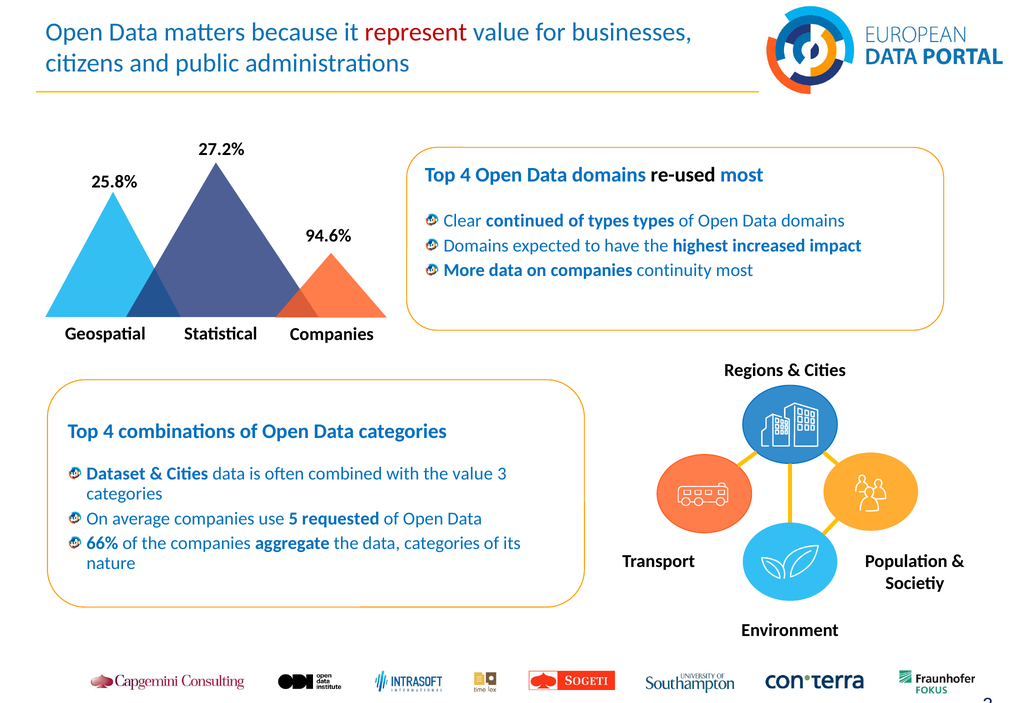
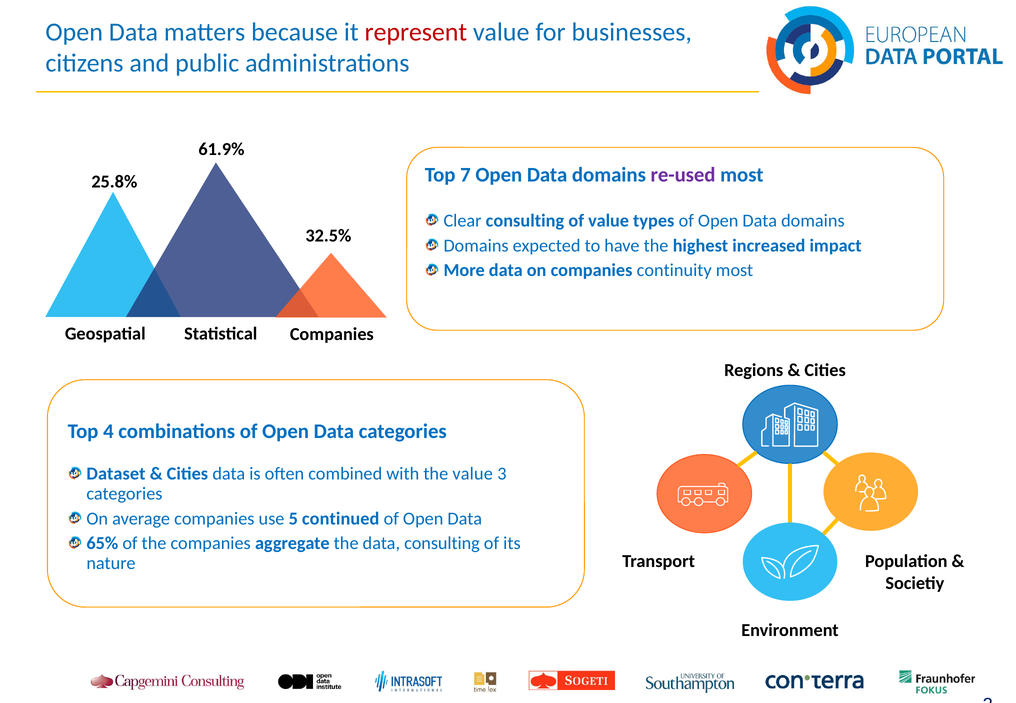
27.2%: 27.2% -> 61.9%
4 at (465, 175): 4 -> 7
re-used colour: black -> purple
Clear continued: continued -> consulting
of types: types -> value
94.6%: 94.6% -> 32.5%
requested: requested -> continued
66%: 66% -> 65%
the data categories: categories -> consulting
